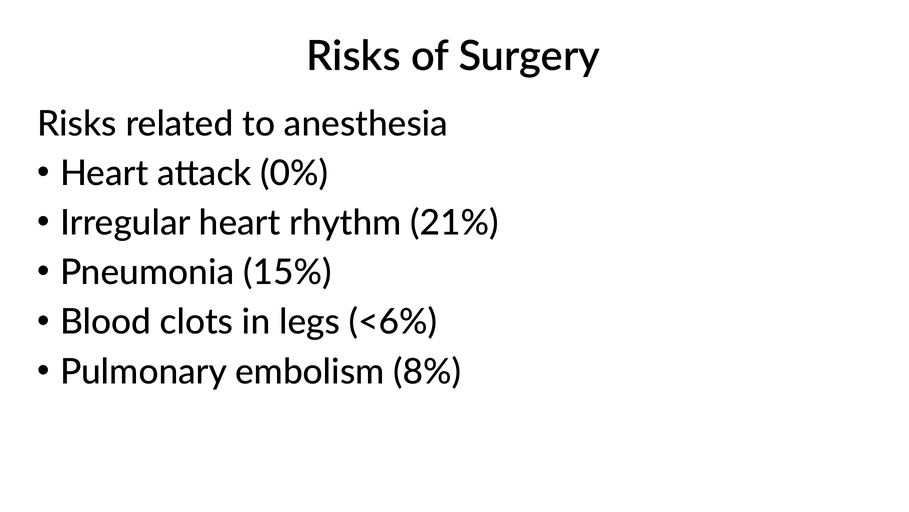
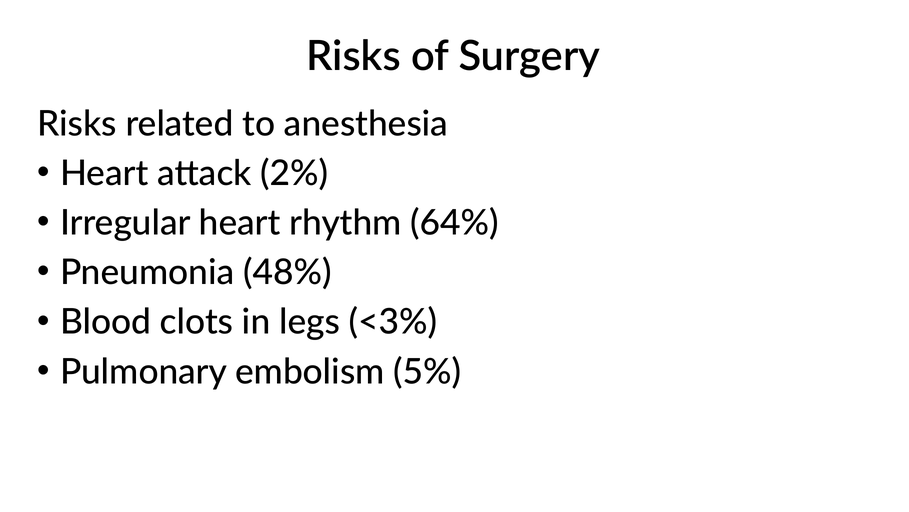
0%: 0% -> 2%
21%: 21% -> 64%
15%: 15% -> 48%
<6%: <6% -> <3%
8%: 8% -> 5%
